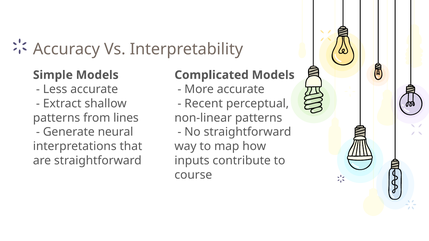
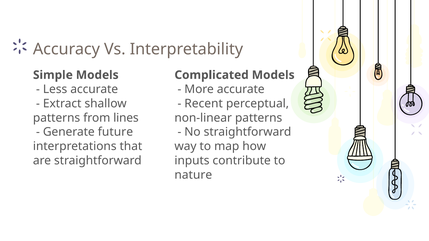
neural: neural -> future
course: course -> nature
